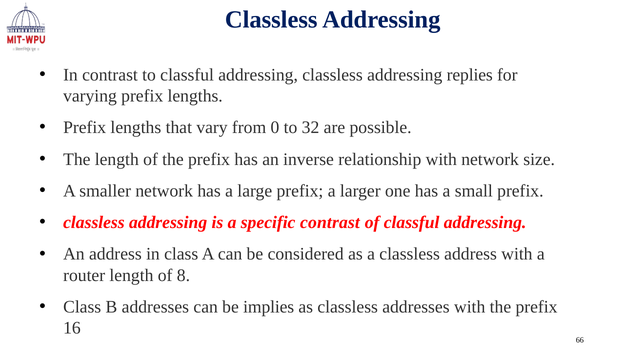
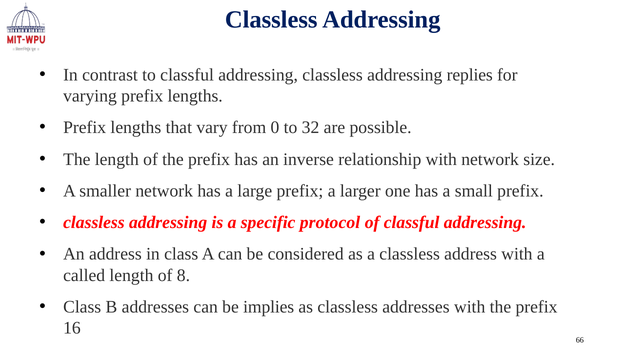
specific contrast: contrast -> protocol
router: router -> called
